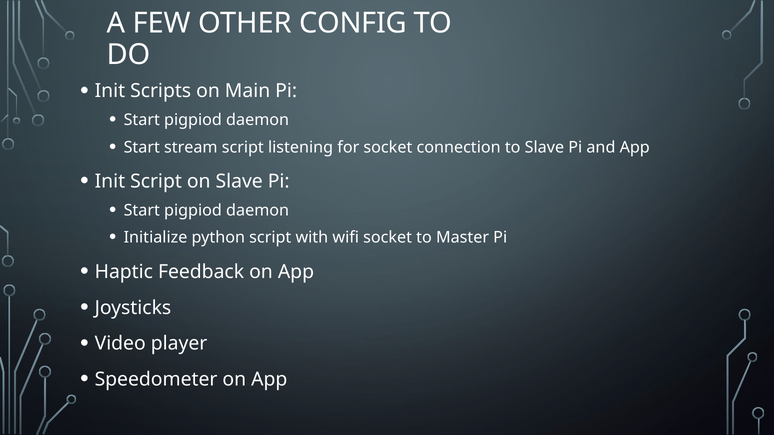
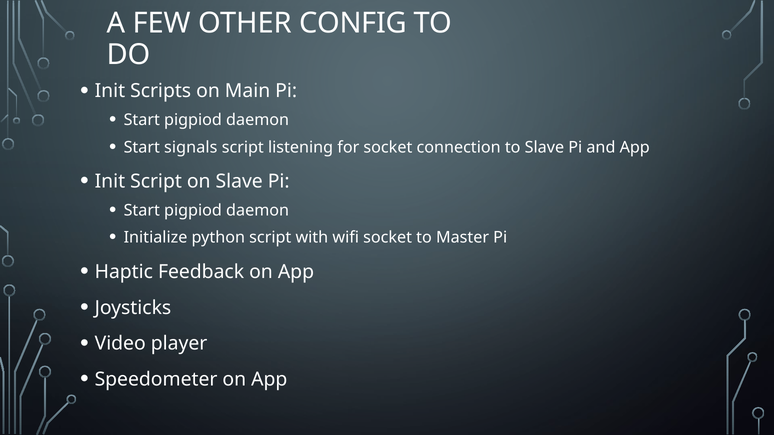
stream: stream -> signals
